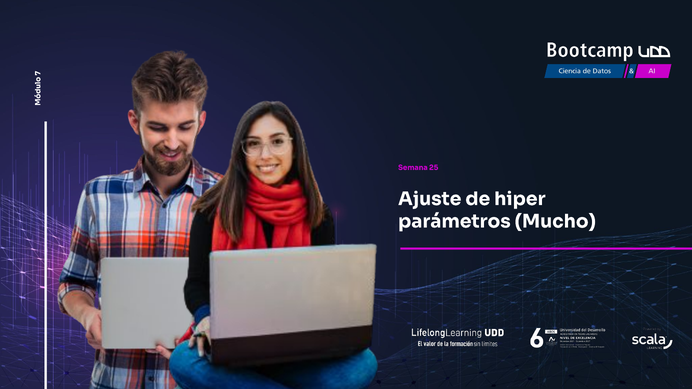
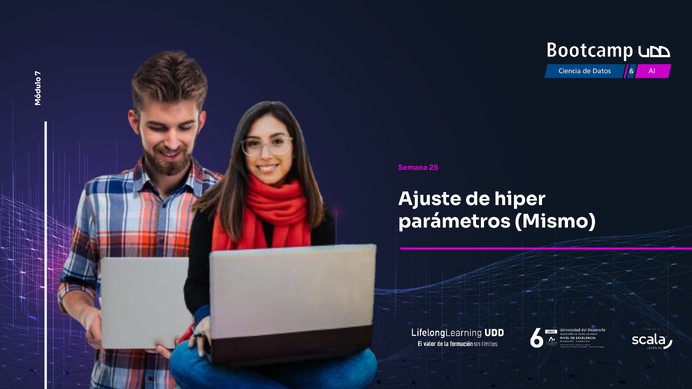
Mucho: Mucho -> Mismo
